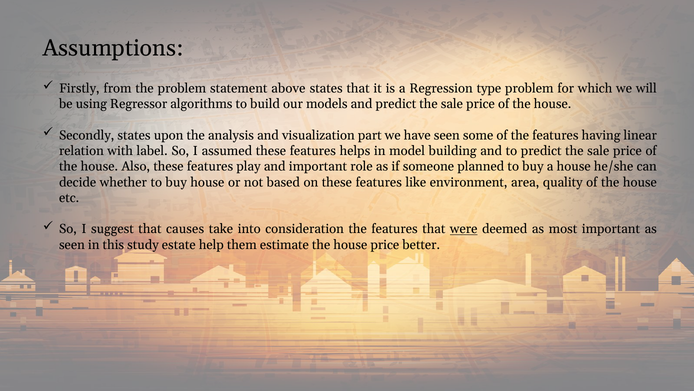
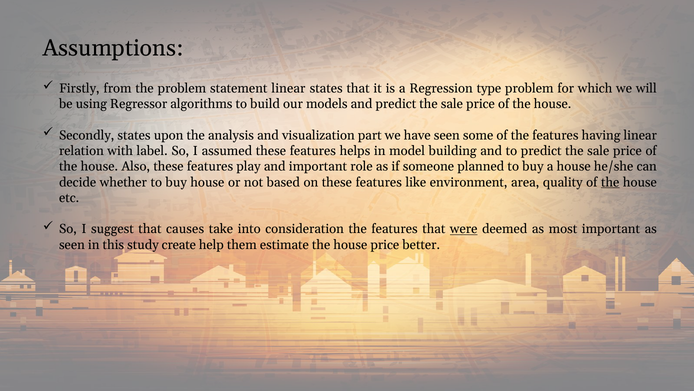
statement above: above -> linear
the at (610, 182) underline: none -> present
estate: estate -> create
